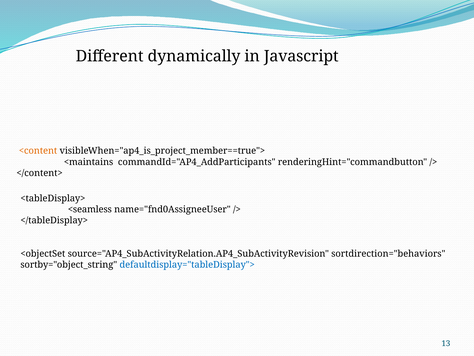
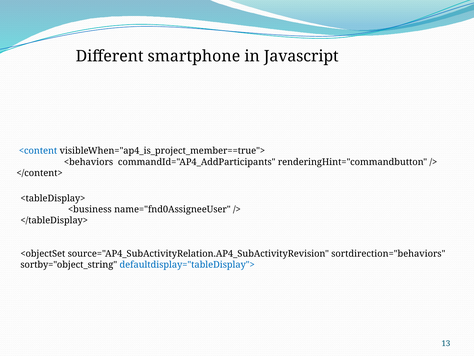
dynamically: dynamically -> smartphone
<content colour: orange -> blue
<maintains: <maintains -> <behaviors
<seamless: <seamless -> <business
